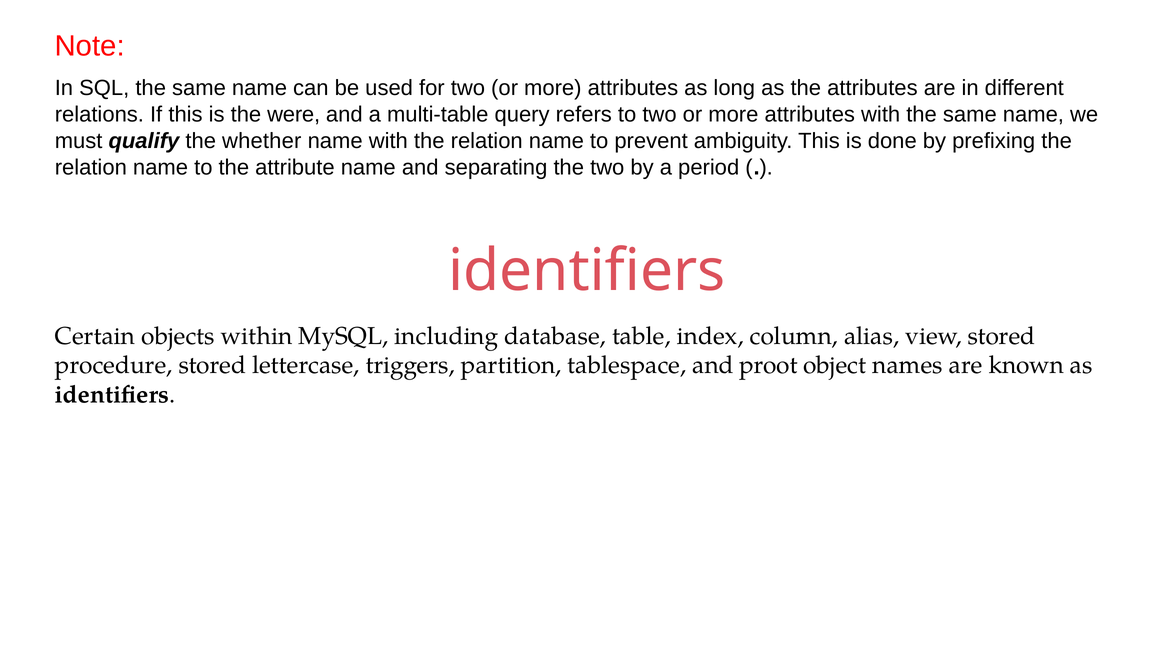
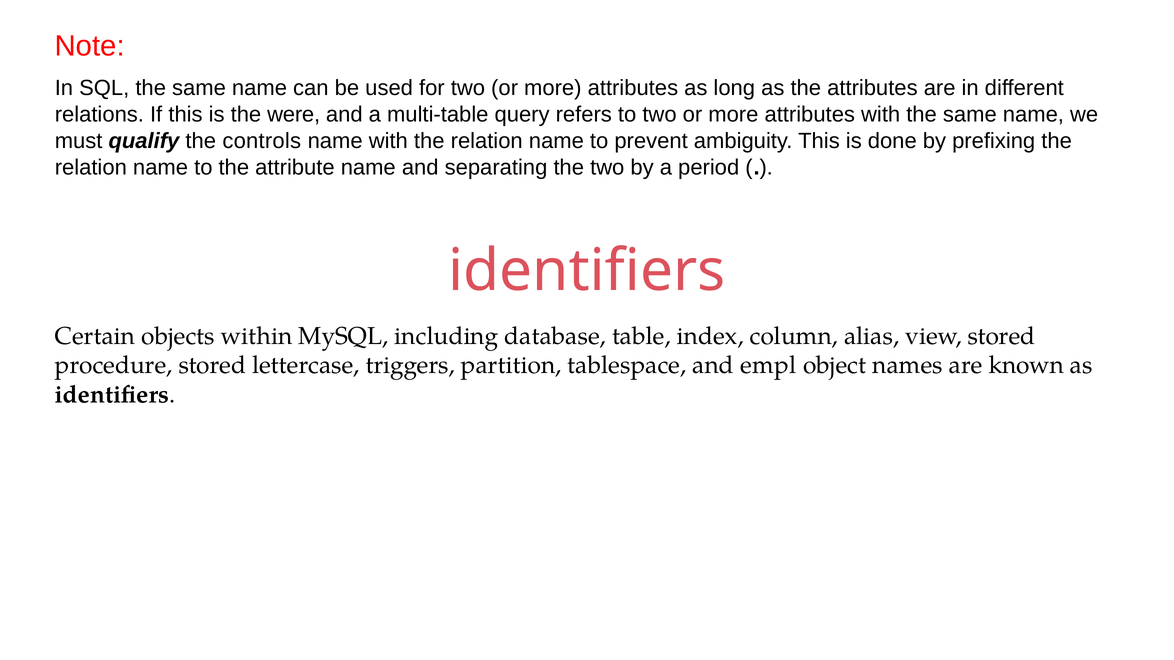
whether: whether -> controls
proot: proot -> empl
